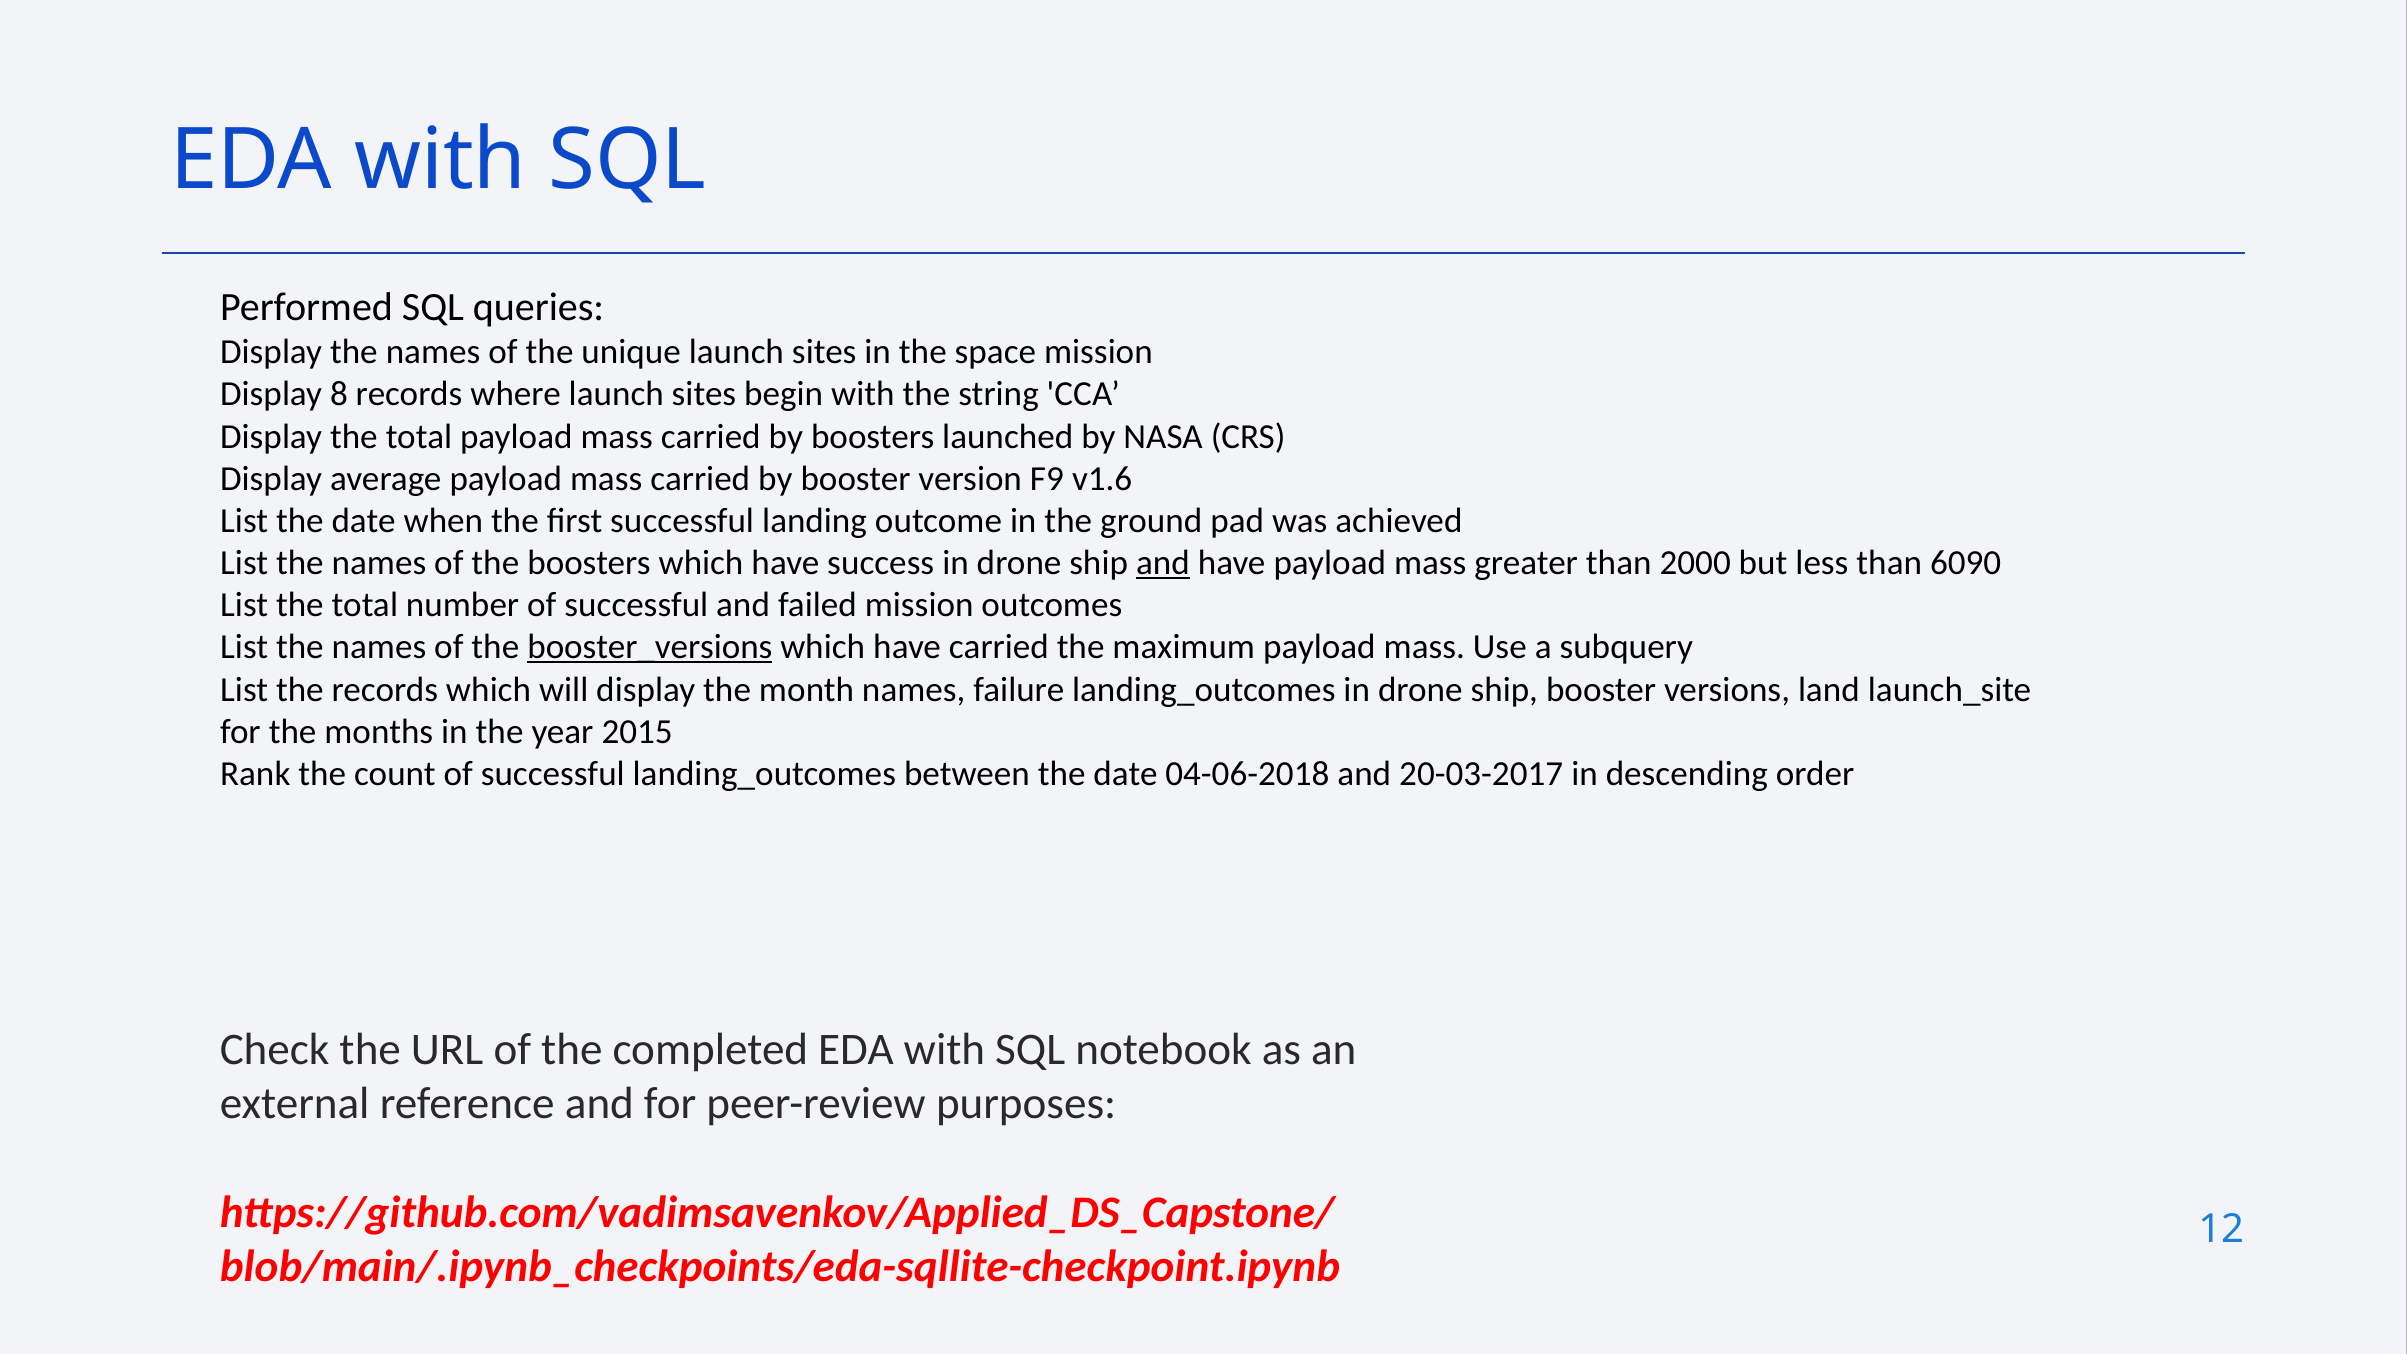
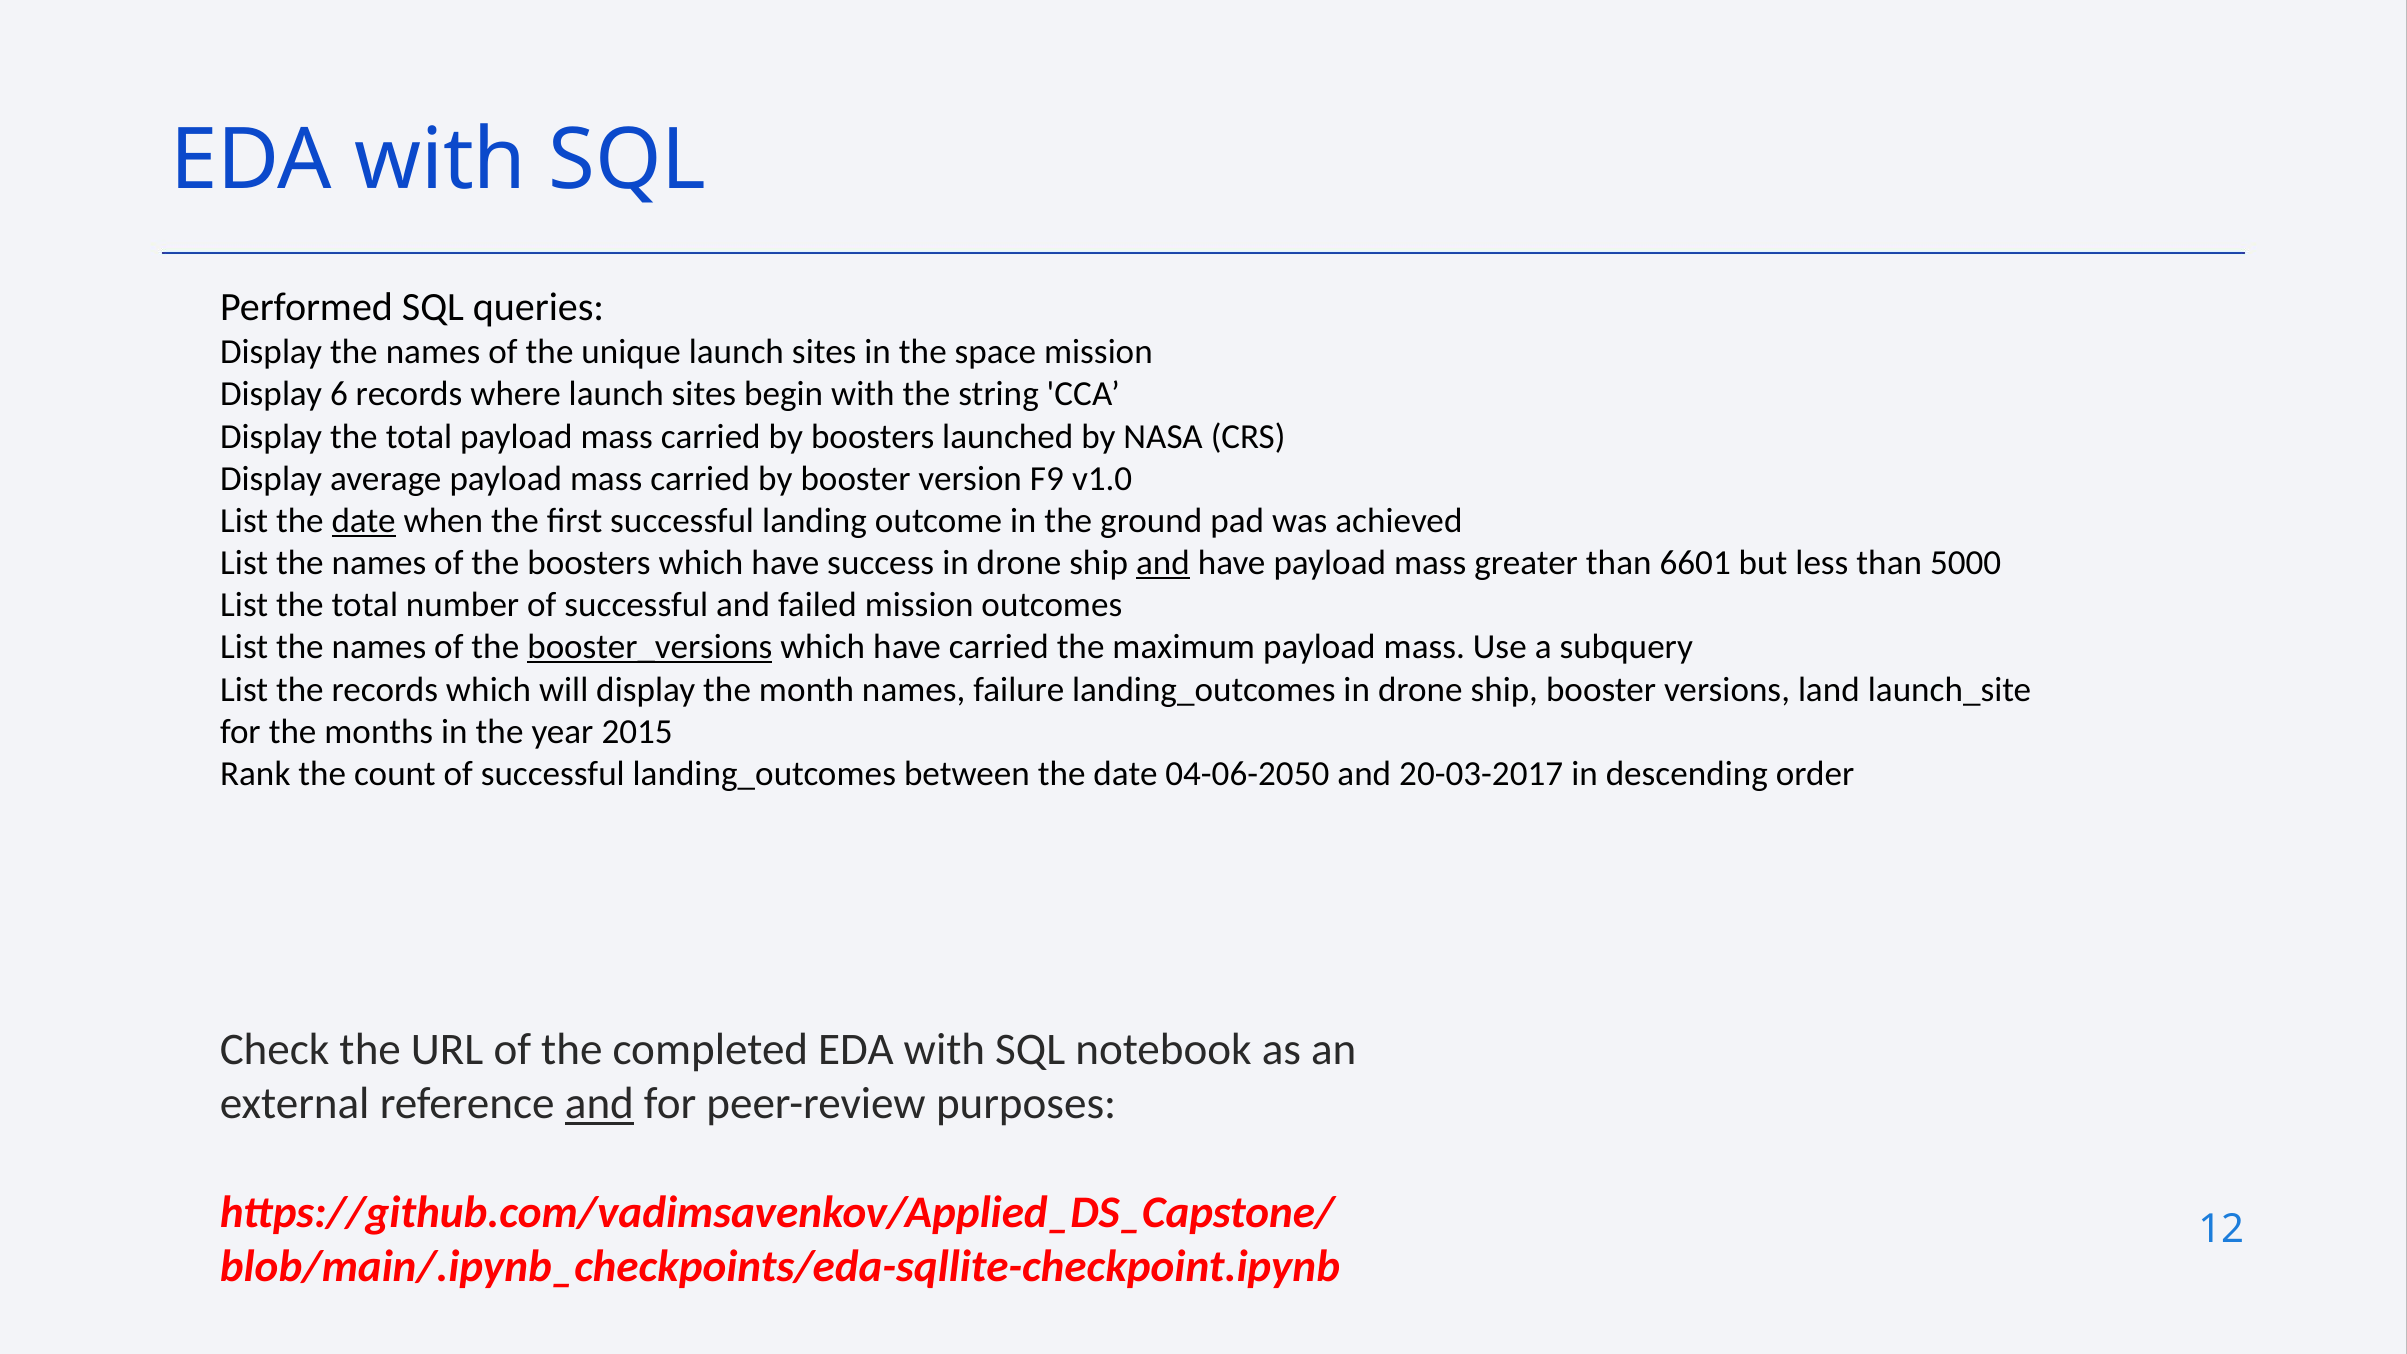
8: 8 -> 6
v1.6: v1.6 -> v1.0
date at (364, 521) underline: none -> present
2000: 2000 -> 6601
6090: 6090 -> 5000
04-06-2018: 04-06-2018 -> 04-06-2050
and at (599, 1104) underline: none -> present
